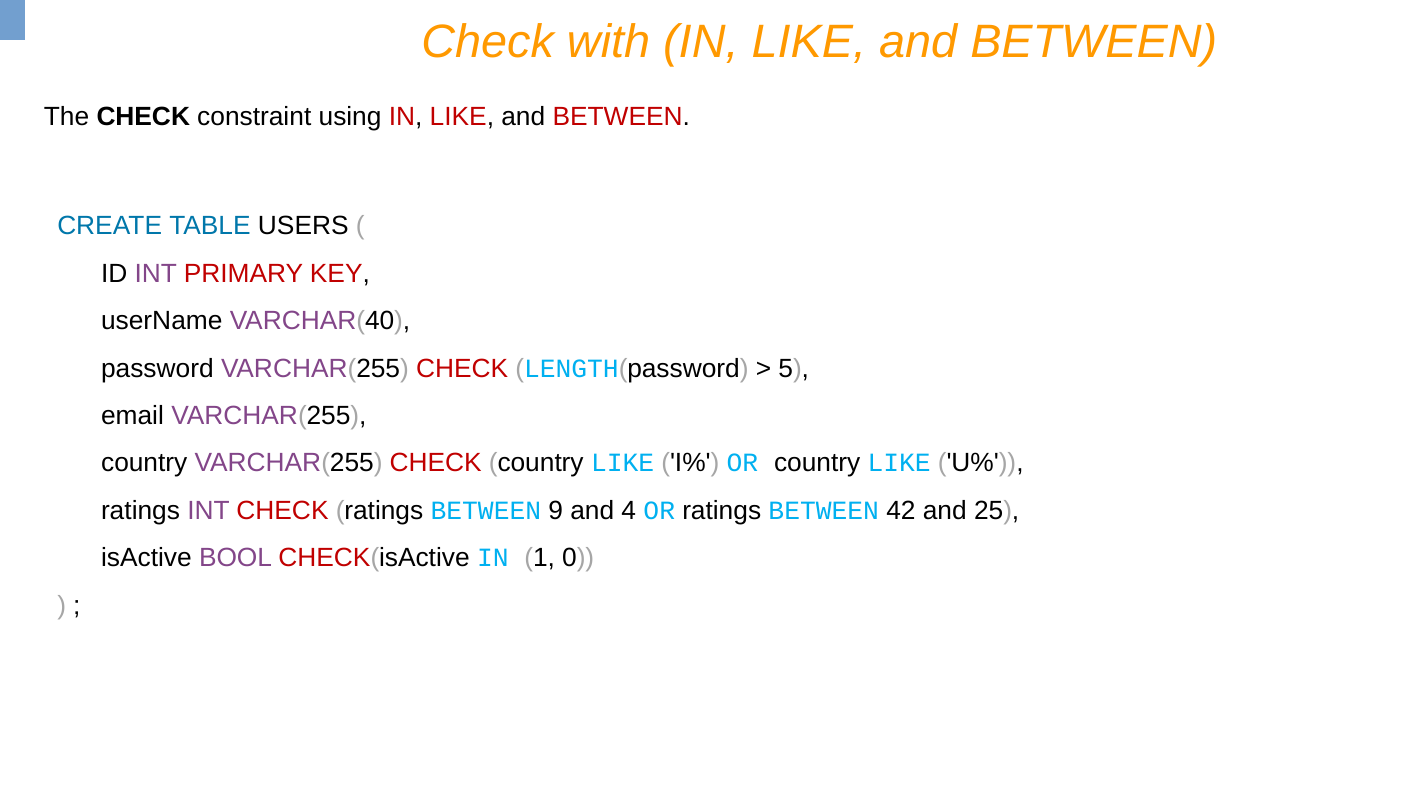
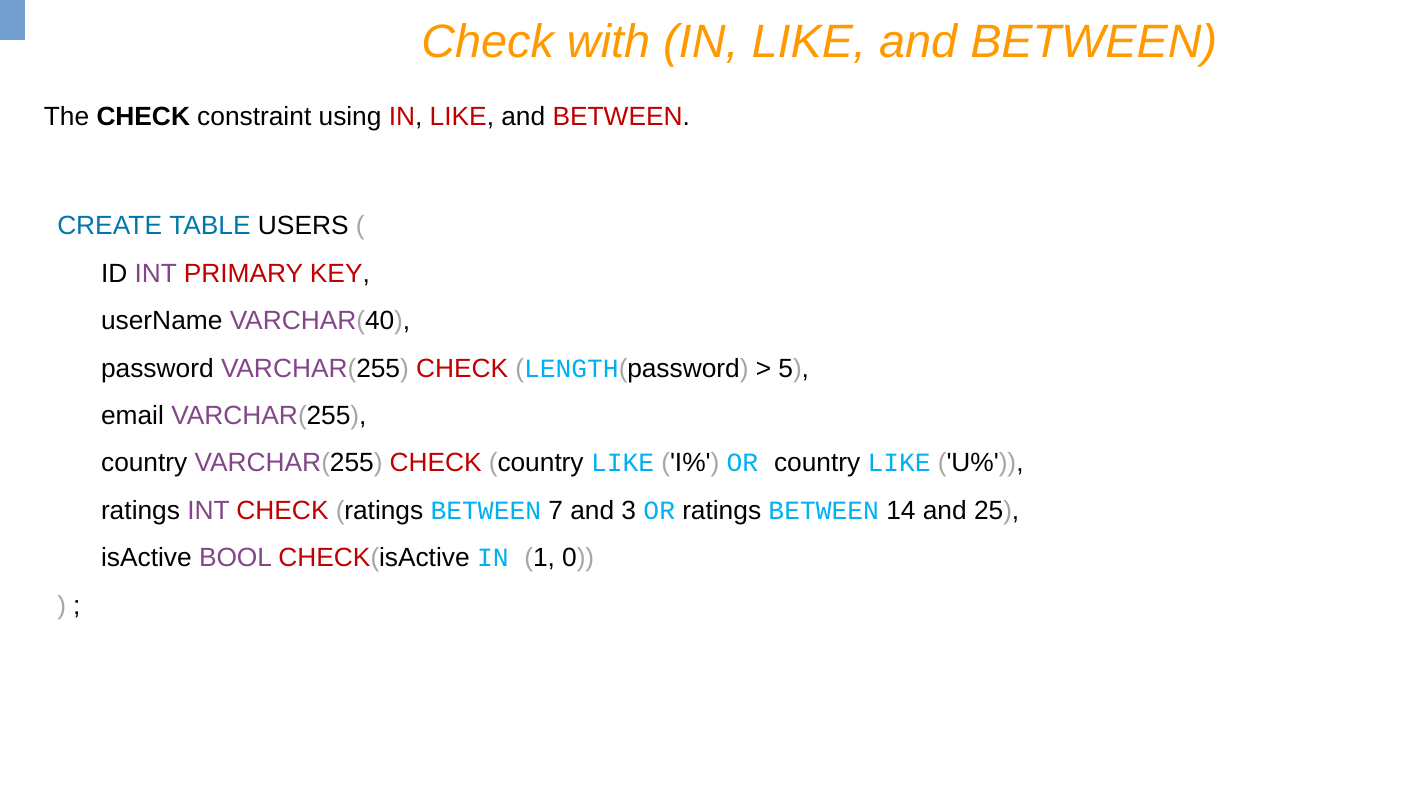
9: 9 -> 7
4: 4 -> 3
42: 42 -> 14
